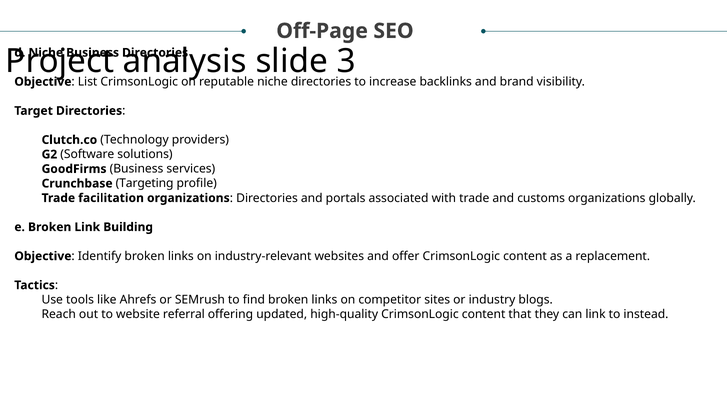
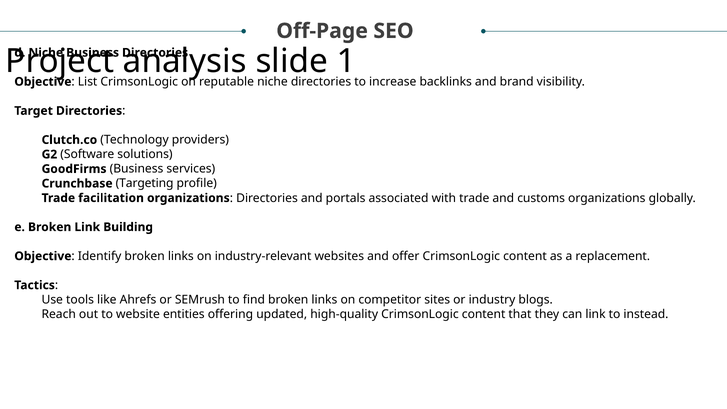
3: 3 -> 1
referral: referral -> entities
